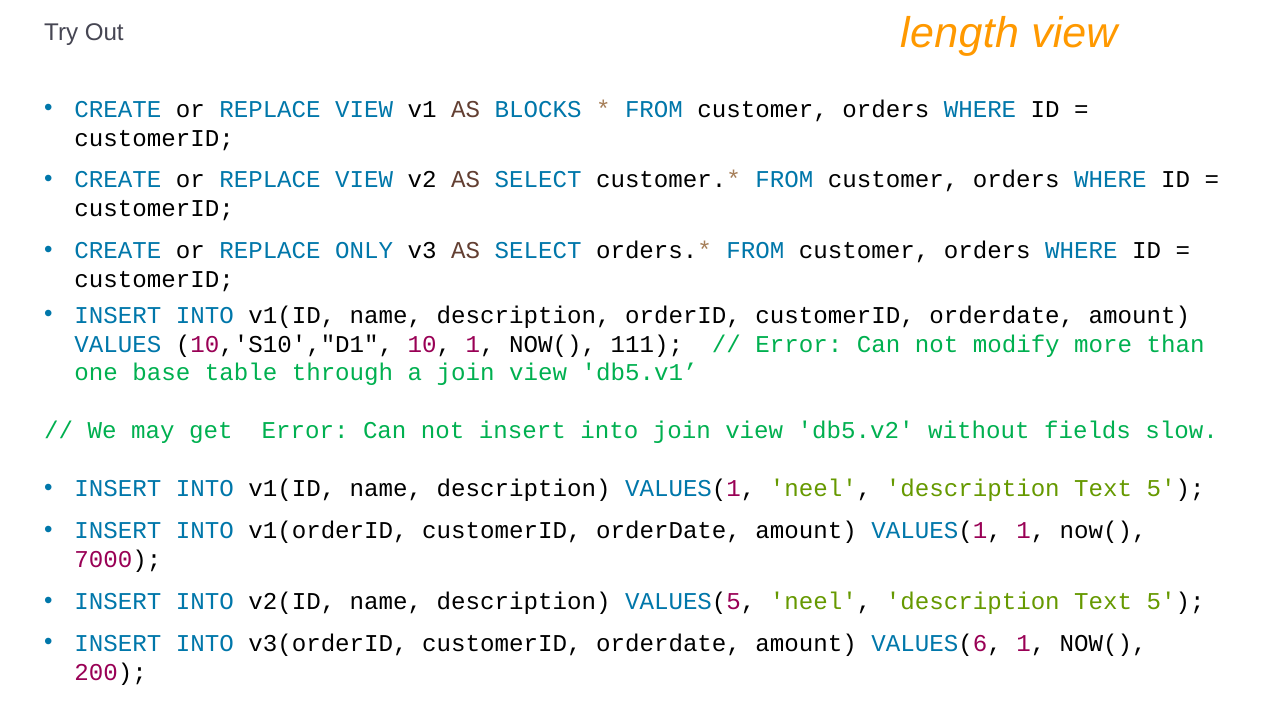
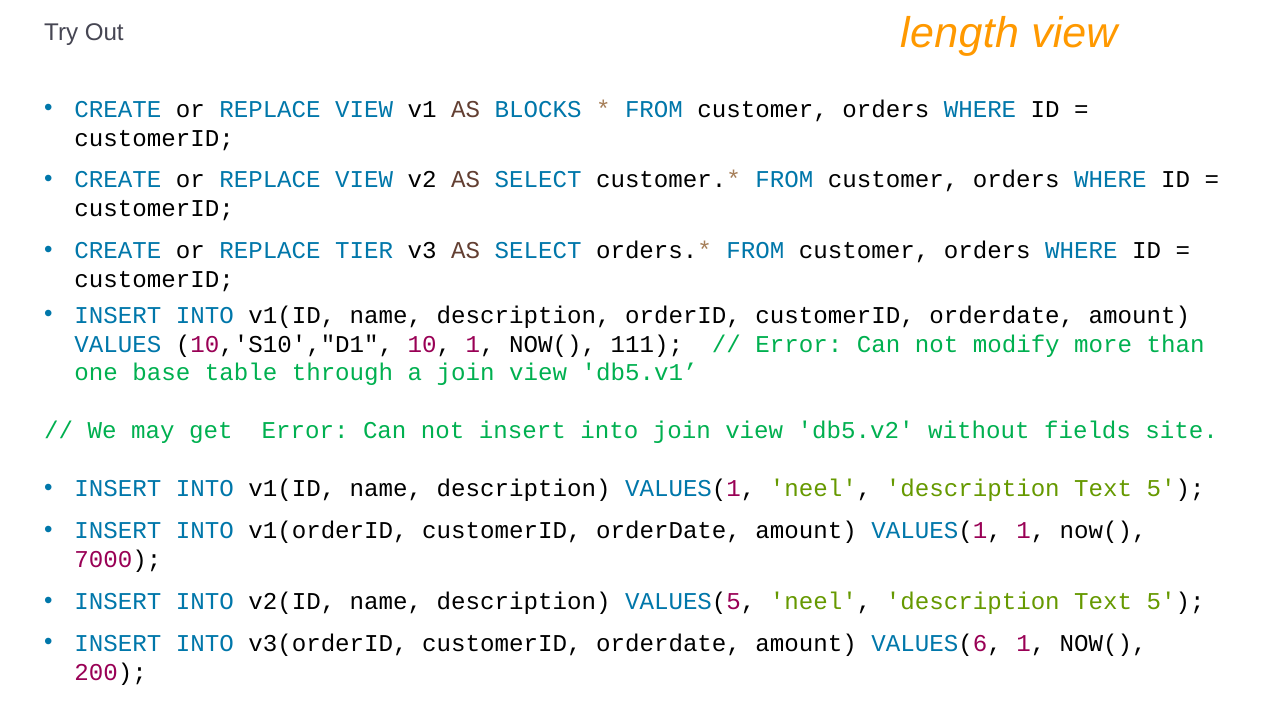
ONLY: ONLY -> TIER
slow: slow -> site
